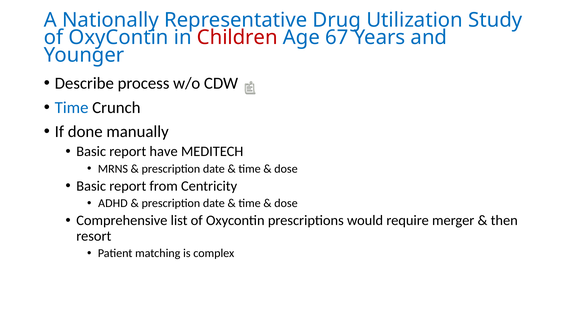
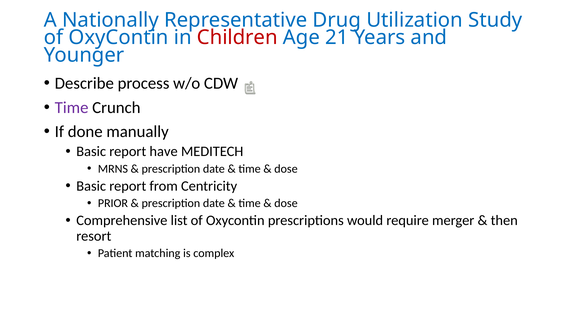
67: 67 -> 21
Time at (72, 108) colour: blue -> purple
ADHD: ADHD -> PRIOR
